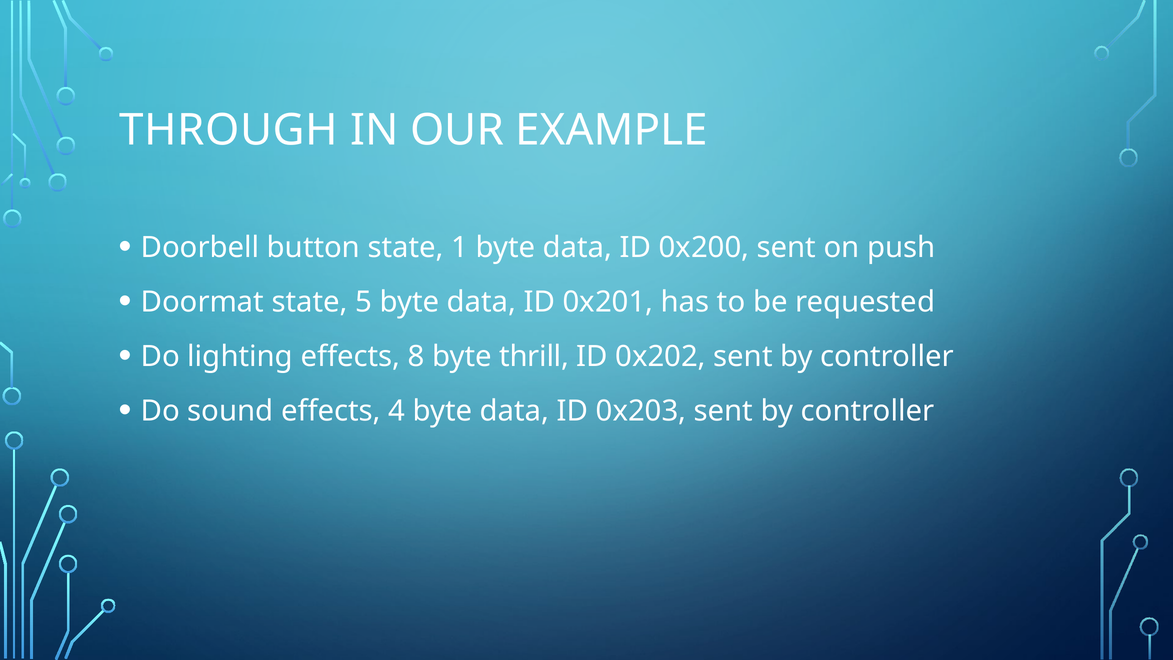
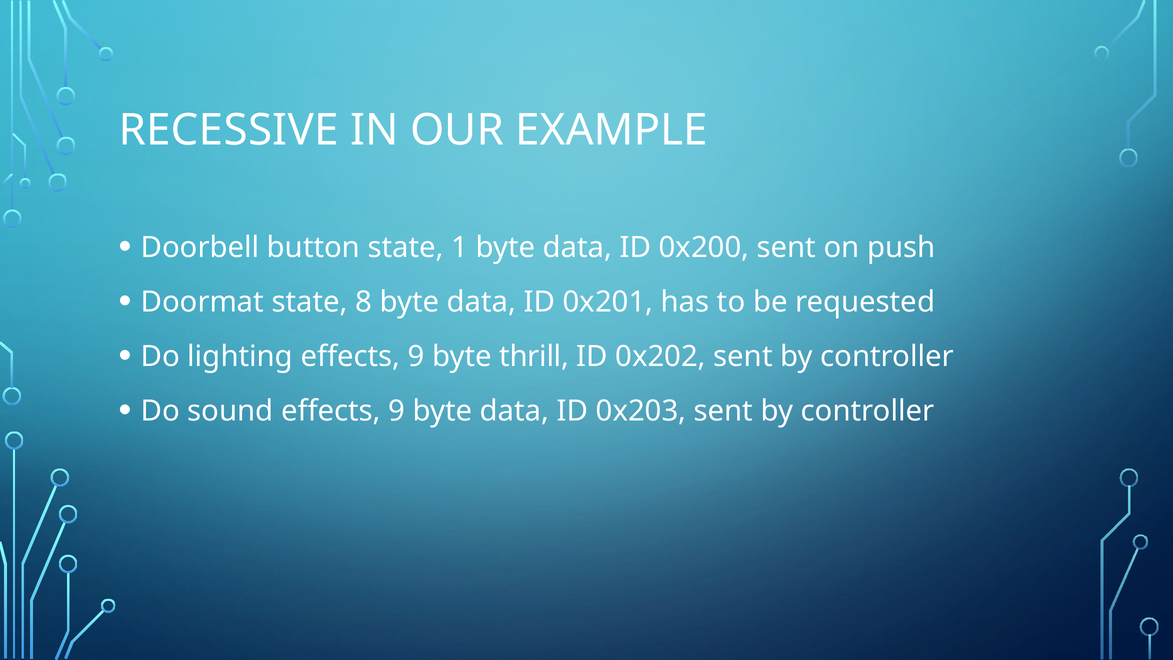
THROUGH: THROUGH -> RECESSIVE
5: 5 -> 8
lighting effects 8: 8 -> 9
sound effects 4: 4 -> 9
